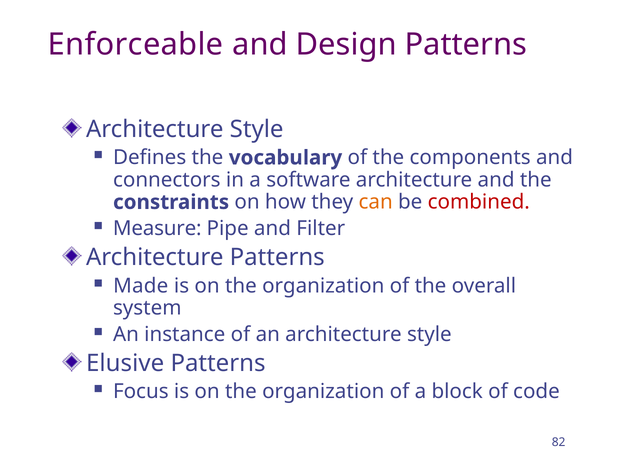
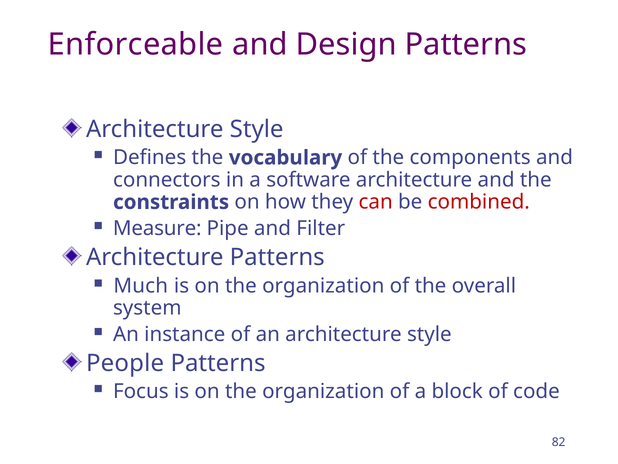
can colour: orange -> red
Made: Made -> Much
Elusive: Elusive -> People
